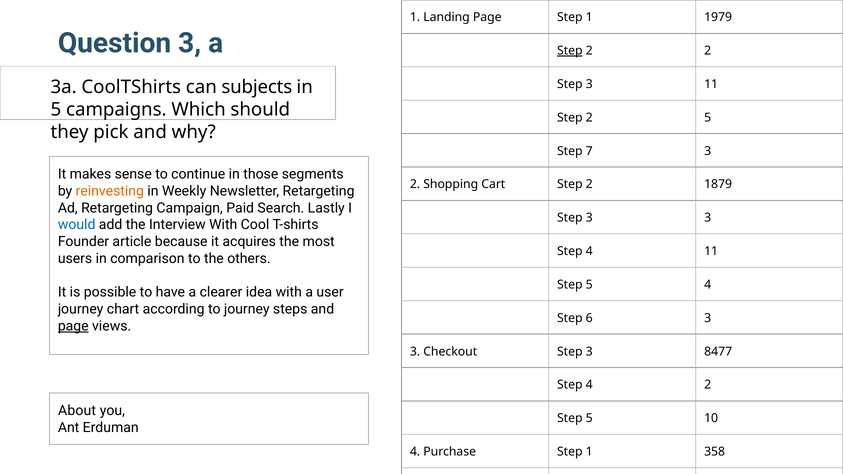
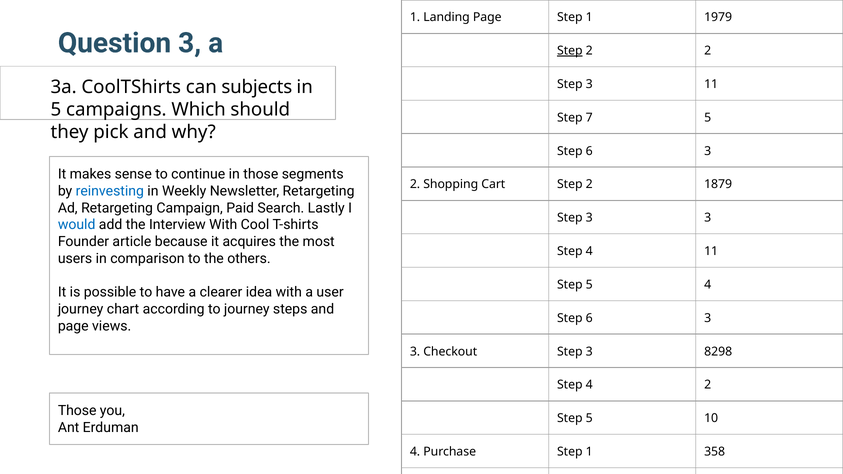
2 at (589, 118): 2 -> 7
7 at (589, 151): 7 -> 6
reinvesting colour: orange -> blue
page at (73, 326) underline: present -> none
8477: 8477 -> 8298
About at (77, 411): About -> Those
